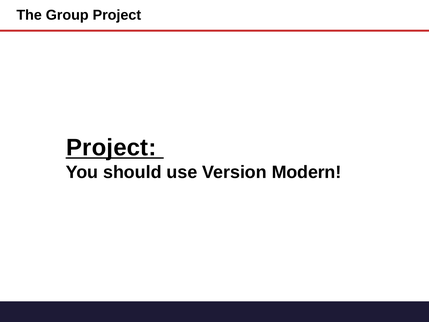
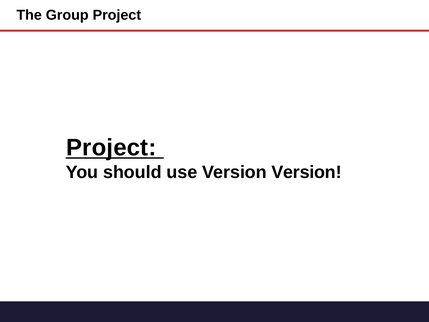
Version Modern: Modern -> Version
